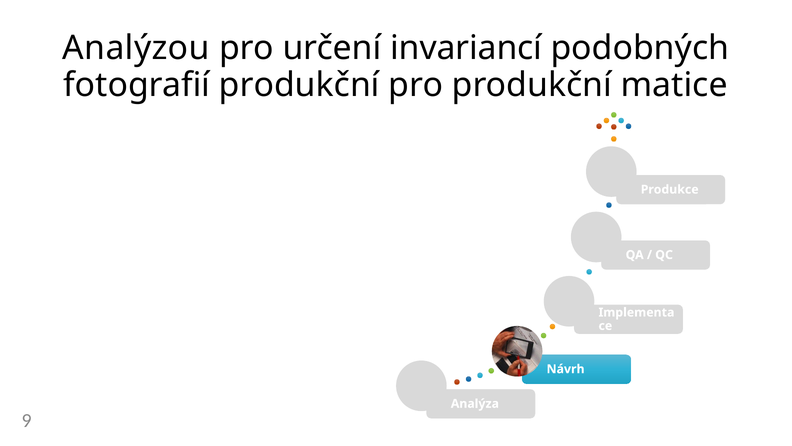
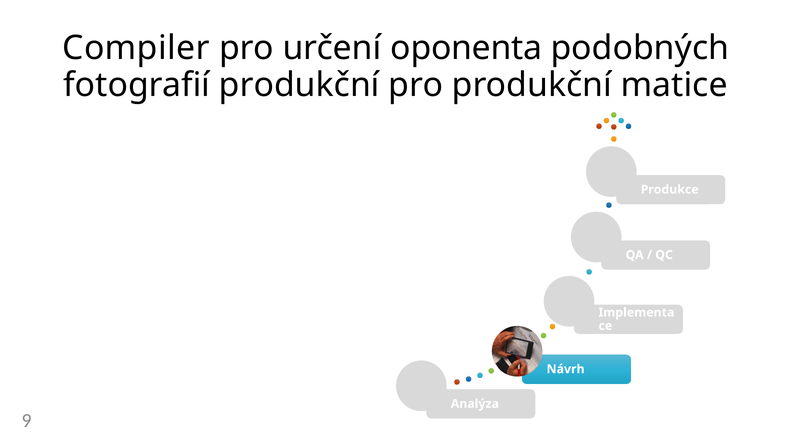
Analýzou: Analýzou -> Compiler
invariancí: invariancí -> oponenta
